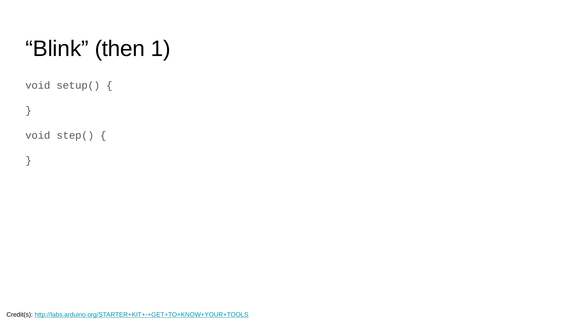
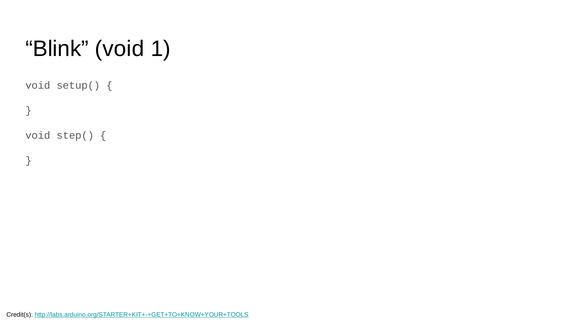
Blink then: then -> void
